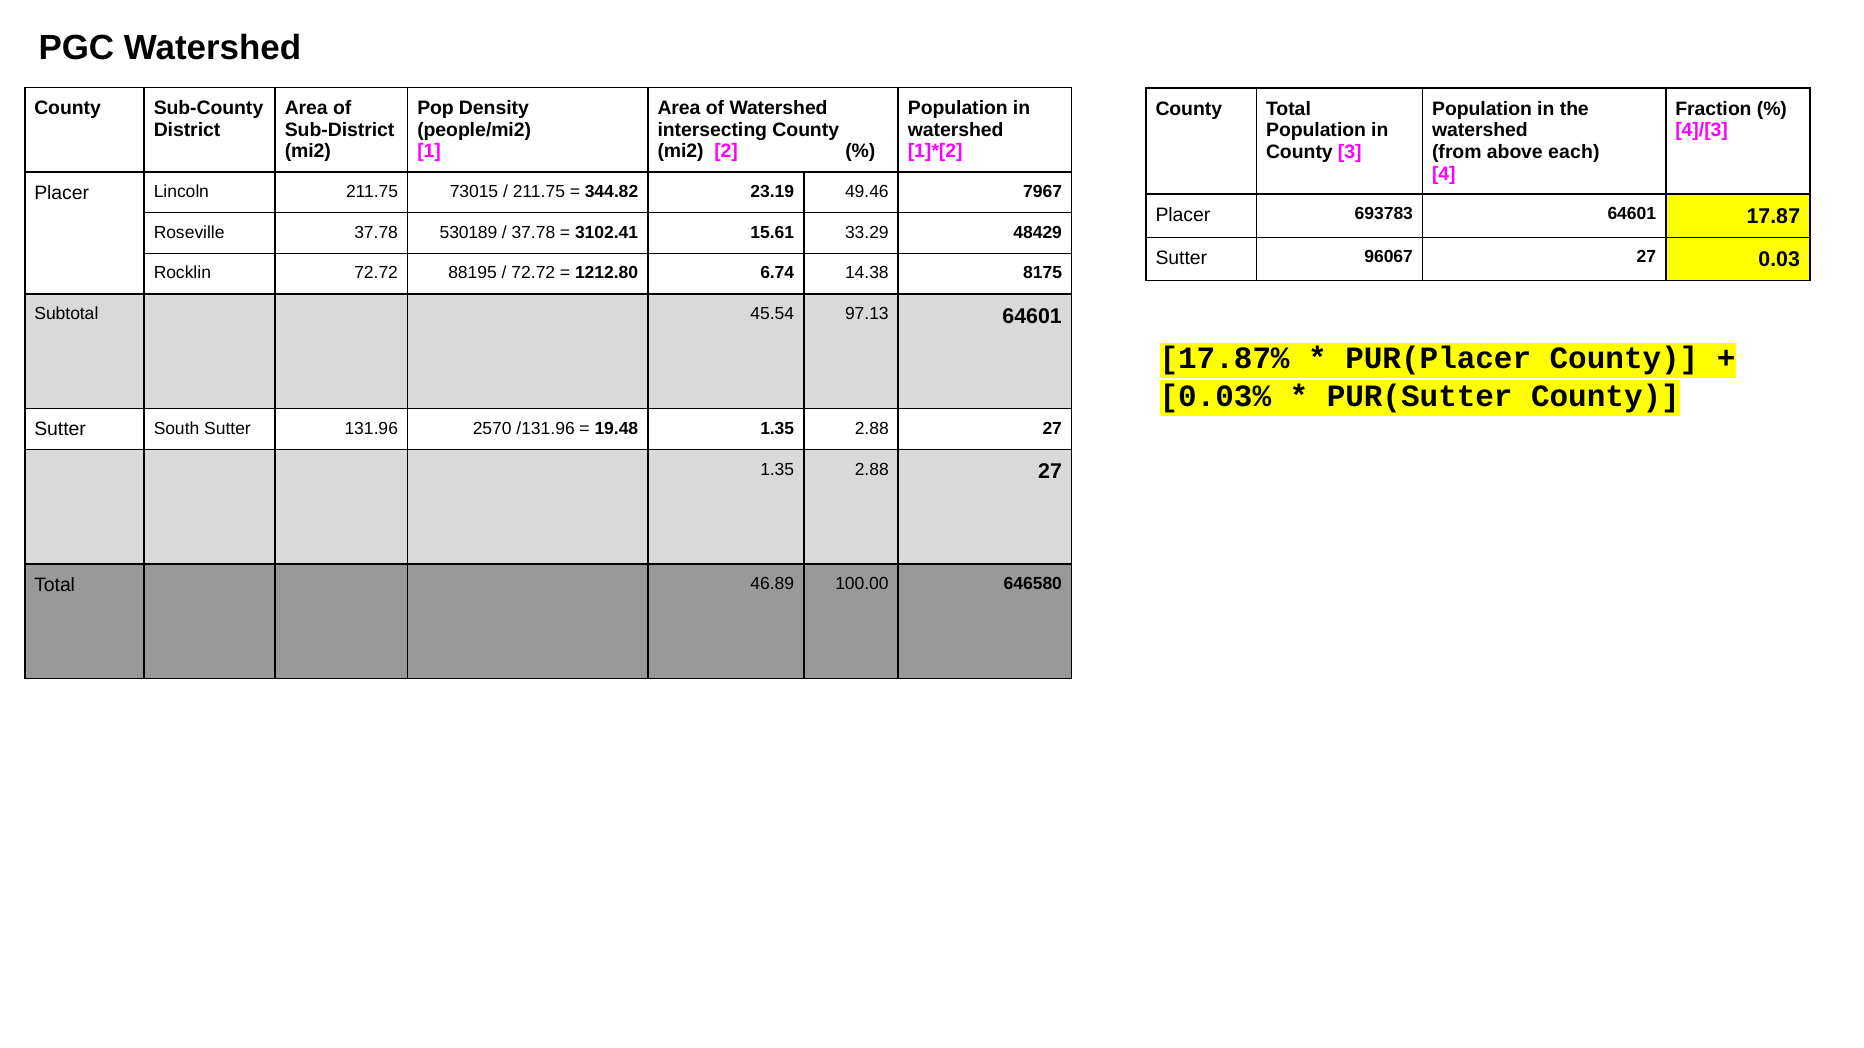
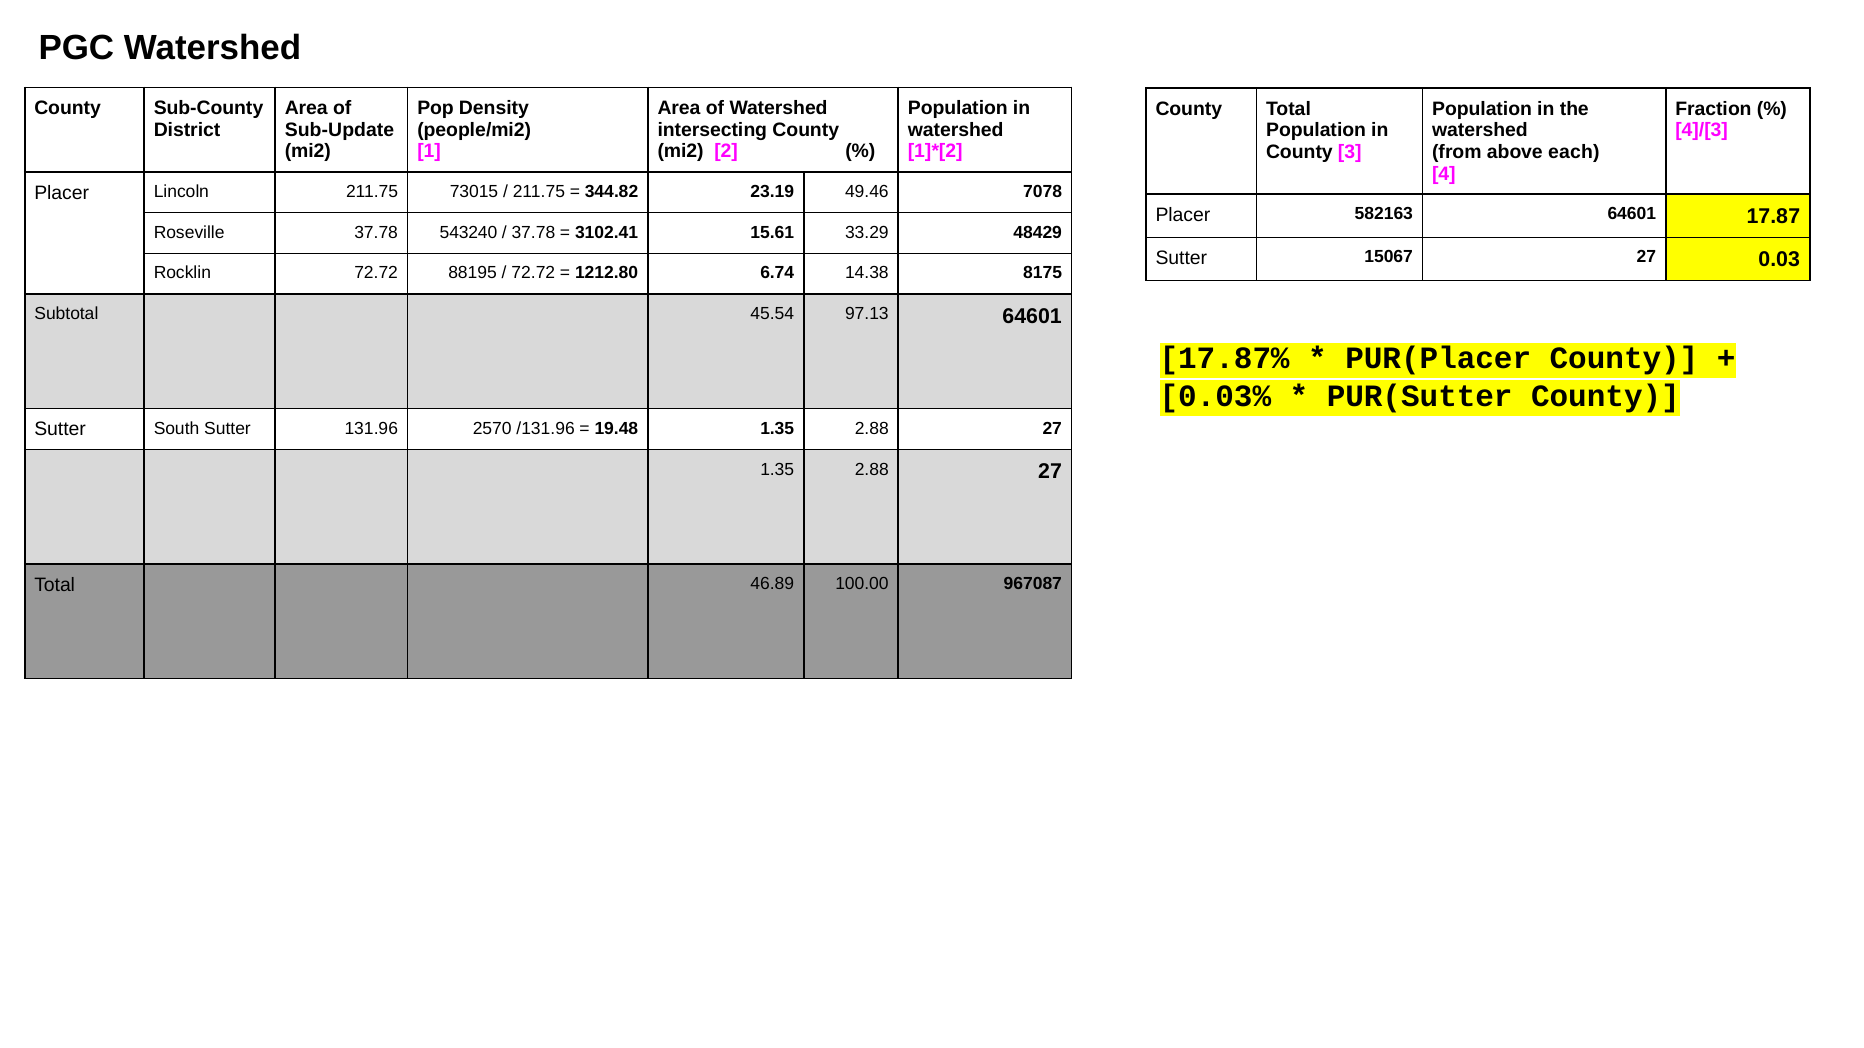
Sub-District: Sub-District -> Sub-Update
7967: 7967 -> 7078
693783: 693783 -> 582163
530189: 530189 -> 543240
96067: 96067 -> 15067
646580: 646580 -> 967087
